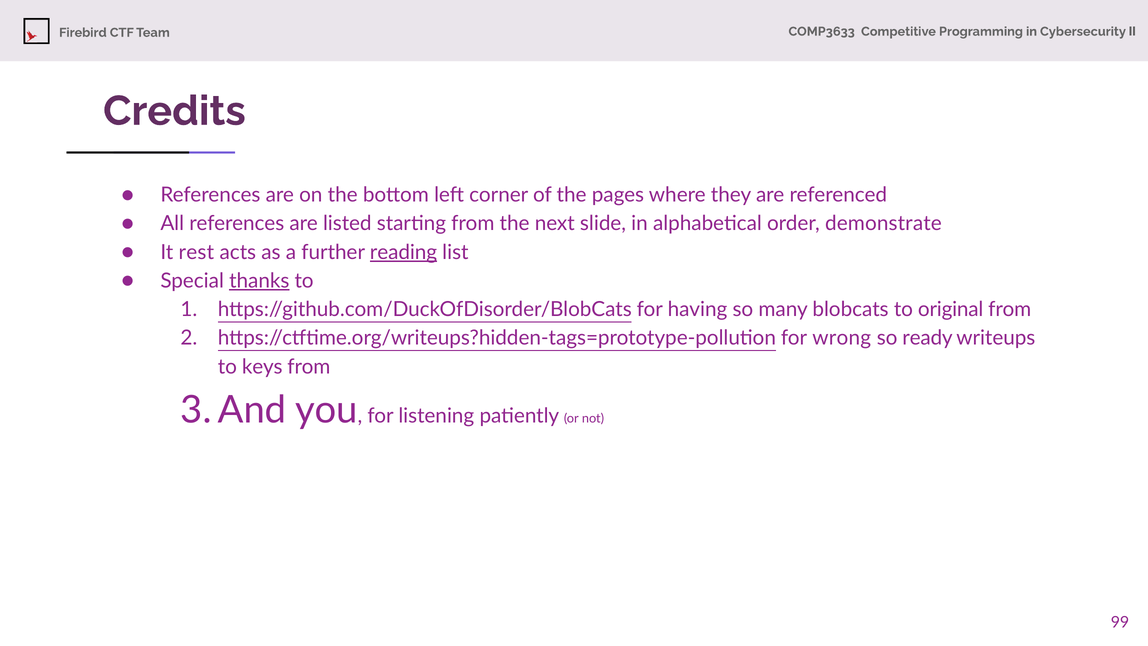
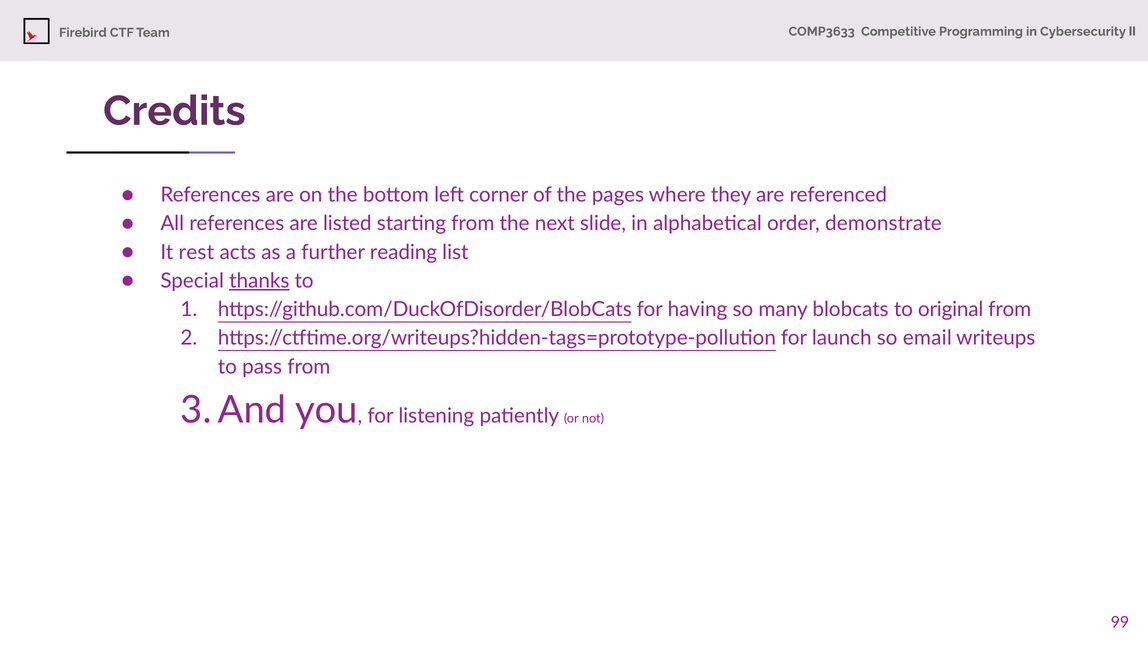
reading underline: present -> none
wrong: wrong -> launch
ready: ready -> email
keys: keys -> pass
